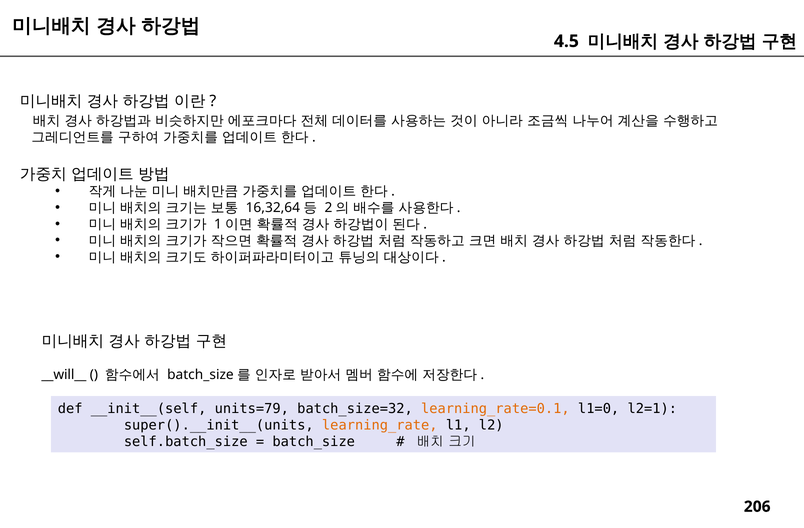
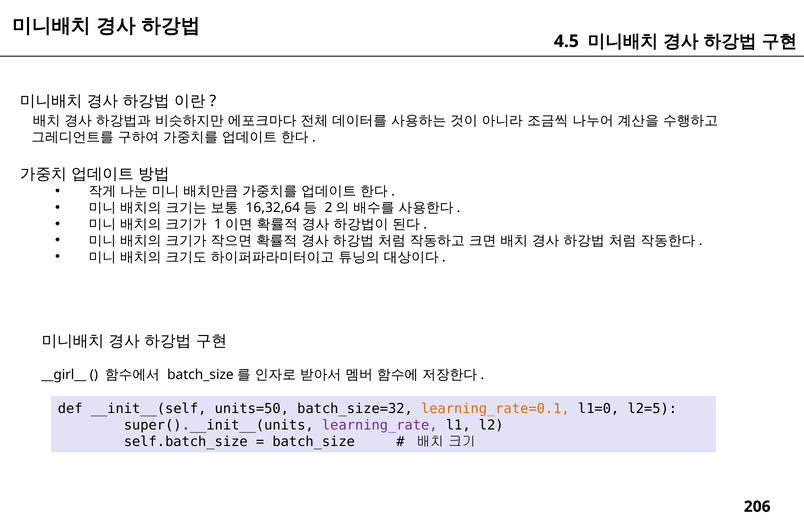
__will__: __will__ -> __girl__
units=79: units=79 -> units=50
l2=1: l2=1 -> l2=5
learning_rate colour: orange -> purple
